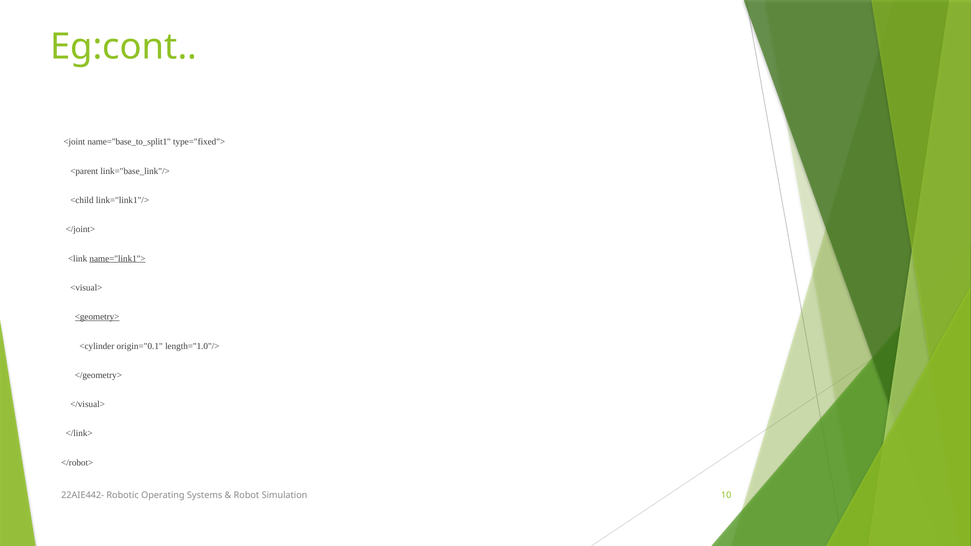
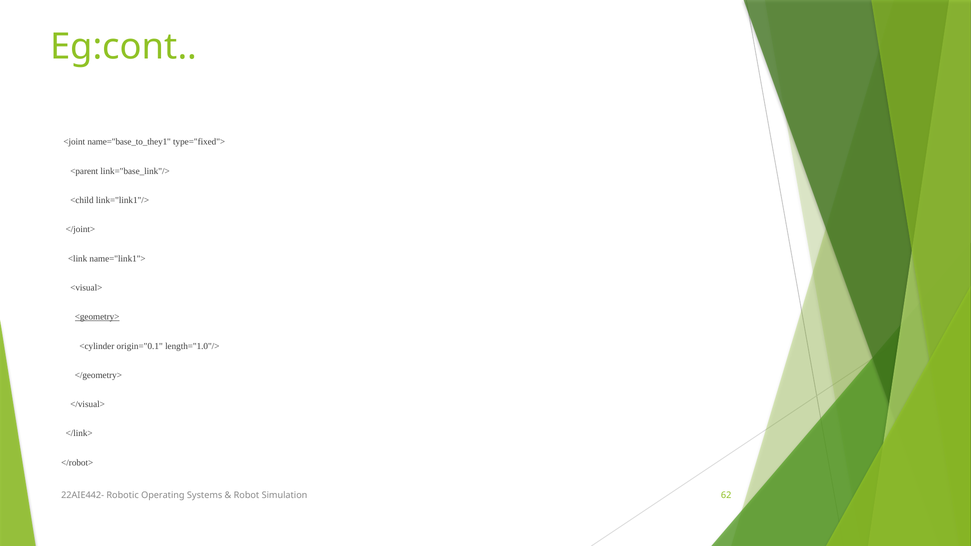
name="base_to_split1: name="base_to_split1 -> name="base_to_they1
name="link1"> underline: present -> none
10: 10 -> 62
